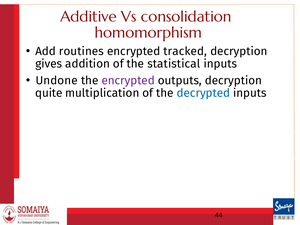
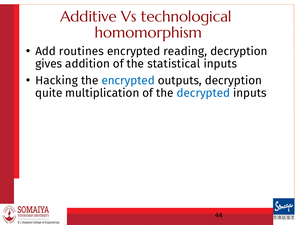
consolidation: consolidation -> technological
tracked: tracked -> reading
Undone: Undone -> Hacking
encrypted at (128, 81) colour: purple -> blue
